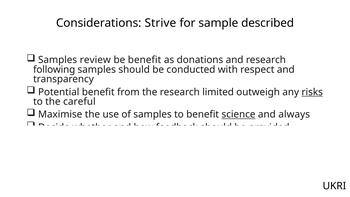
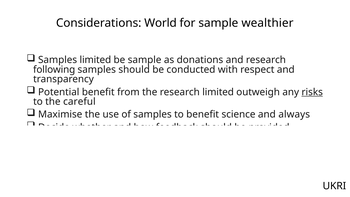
Strive: Strive -> World
described: described -> wealthier
Samples review: review -> limited
be benefit: benefit -> sample
science underline: present -> none
